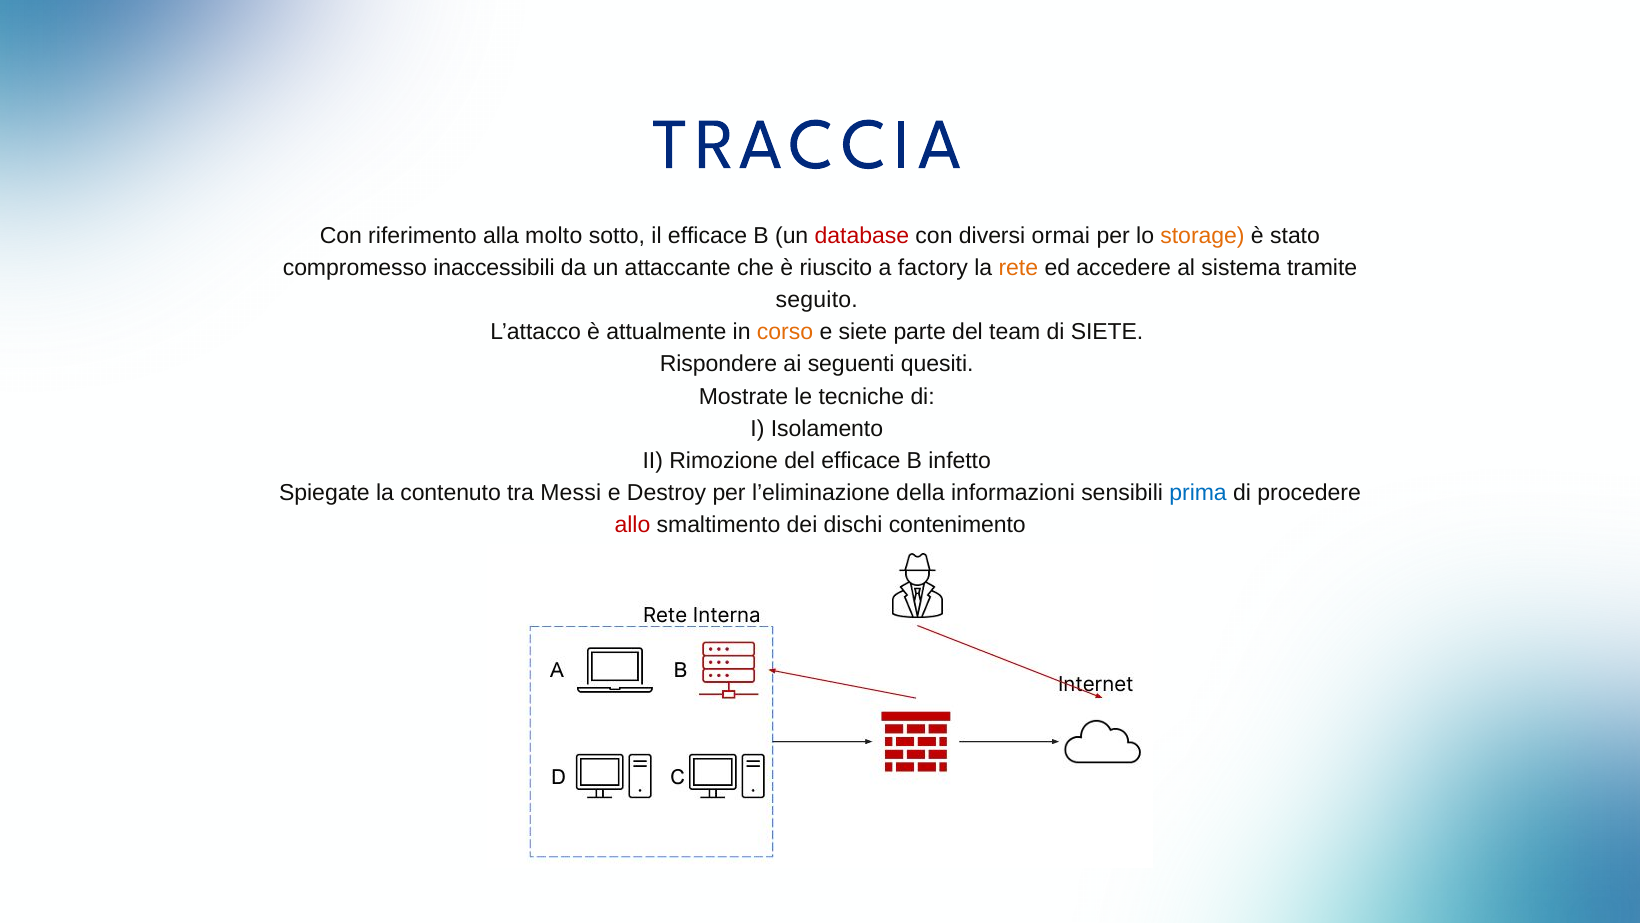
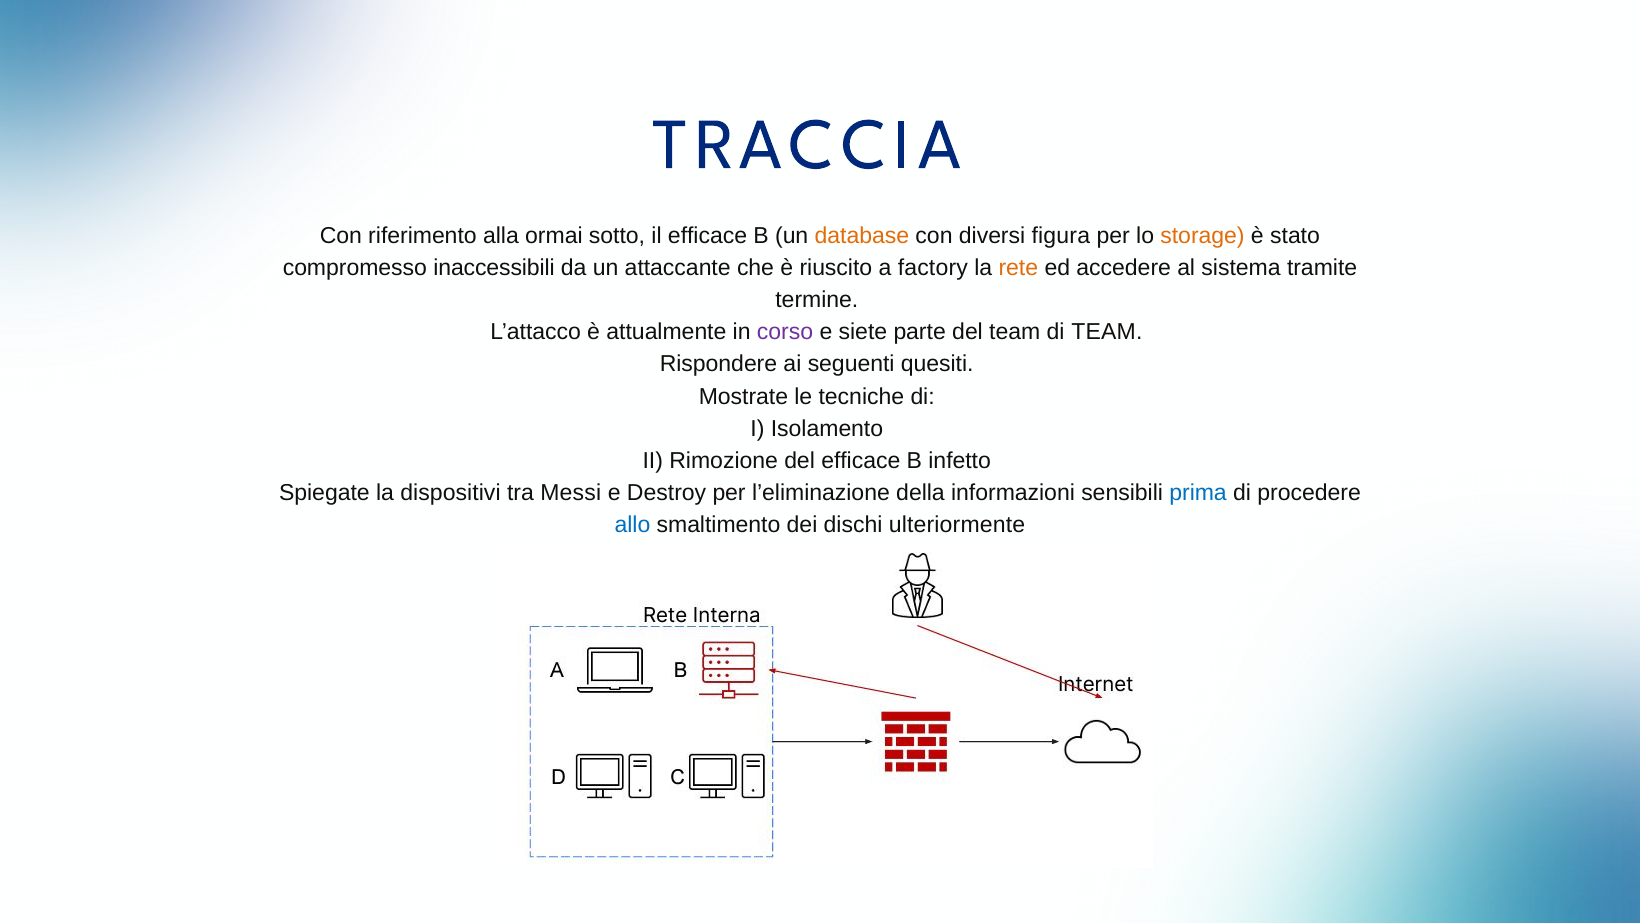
molto: molto -> ormai
database colour: red -> orange
ormai: ormai -> figura
seguito: seguito -> termine
corso colour: orange -> purple
di SIETE: SIETE -> TEAM
contenuto: contenuto -> dispositivi
allo colour: red -> blue
contenimento: contenimento -> ulteriormente
